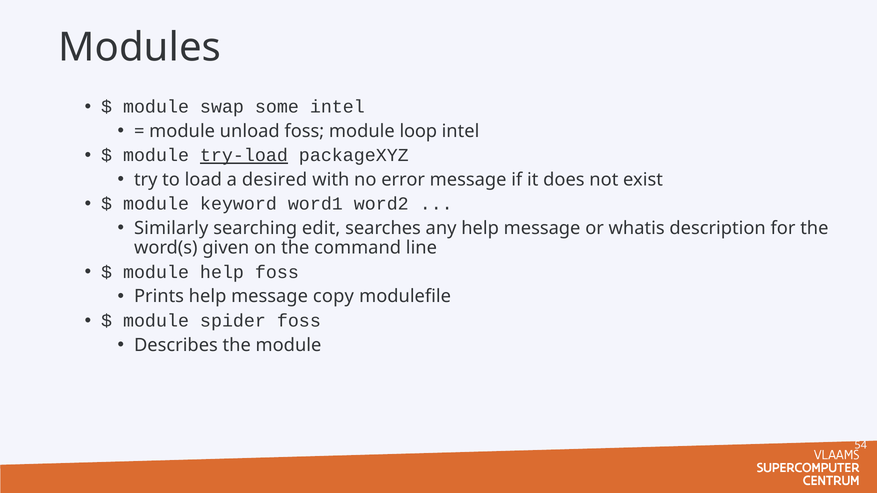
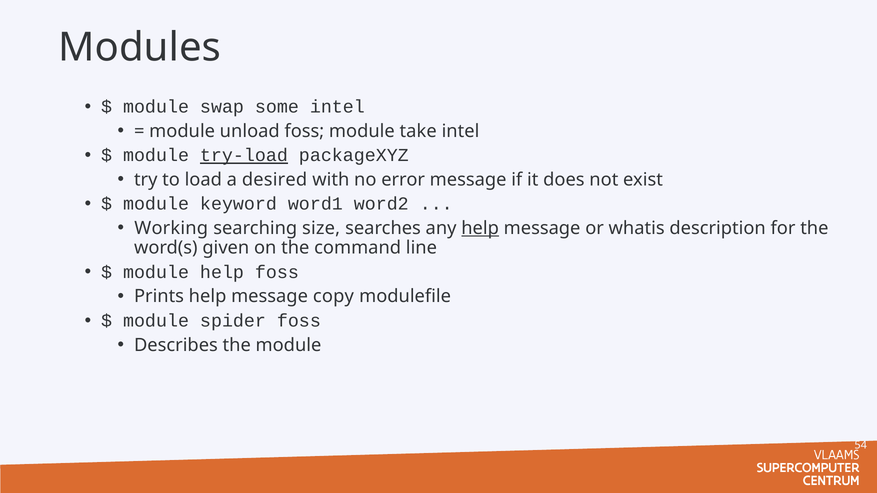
loop: loop -> take
Similarly: Similarly -> Working
edit: edit -> size
help at (480, 228) underline: none -> present
